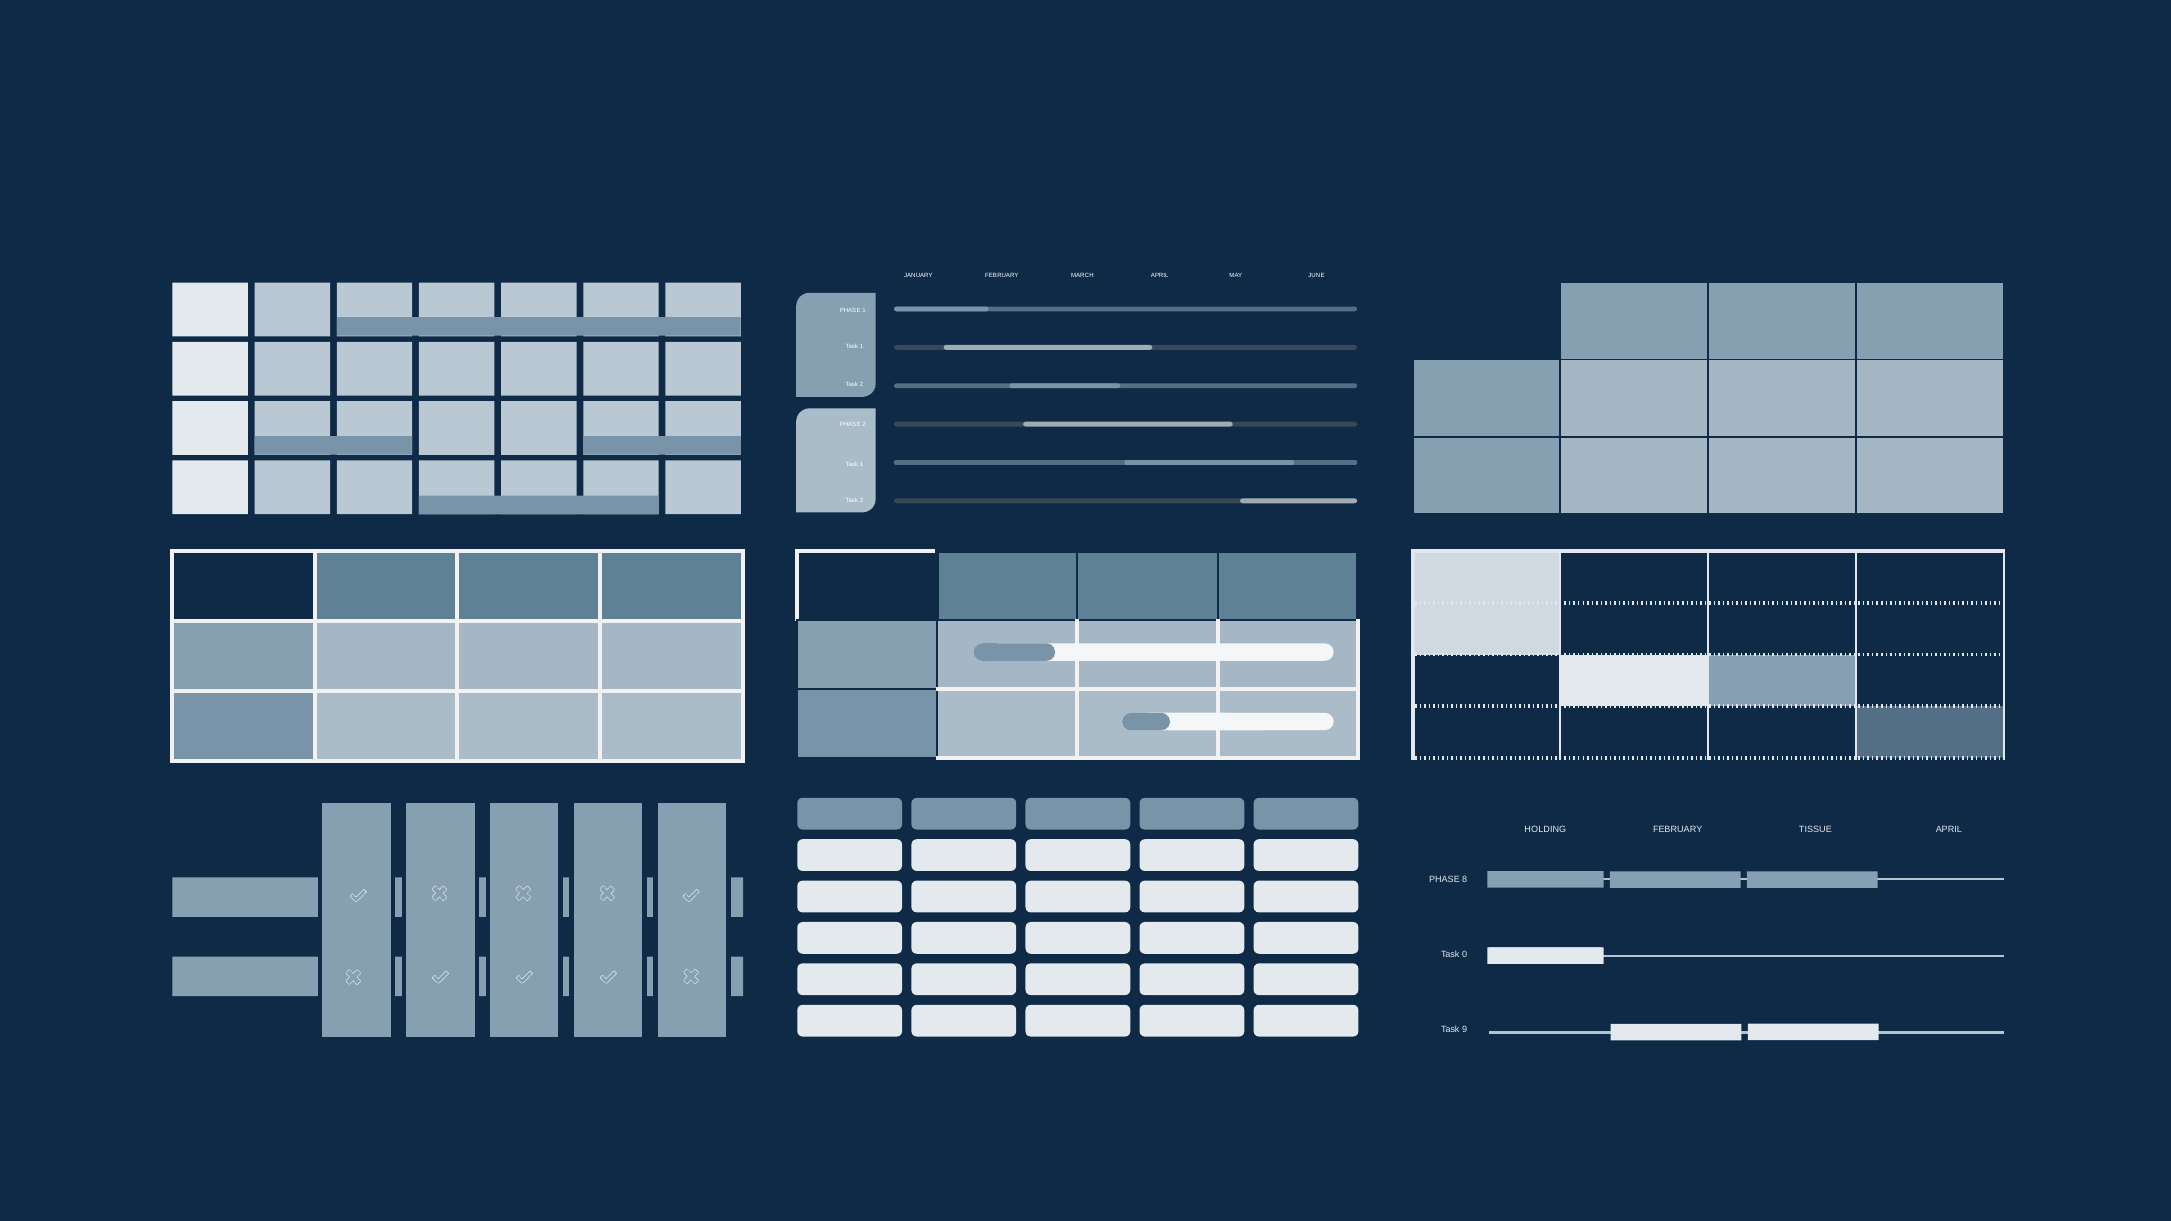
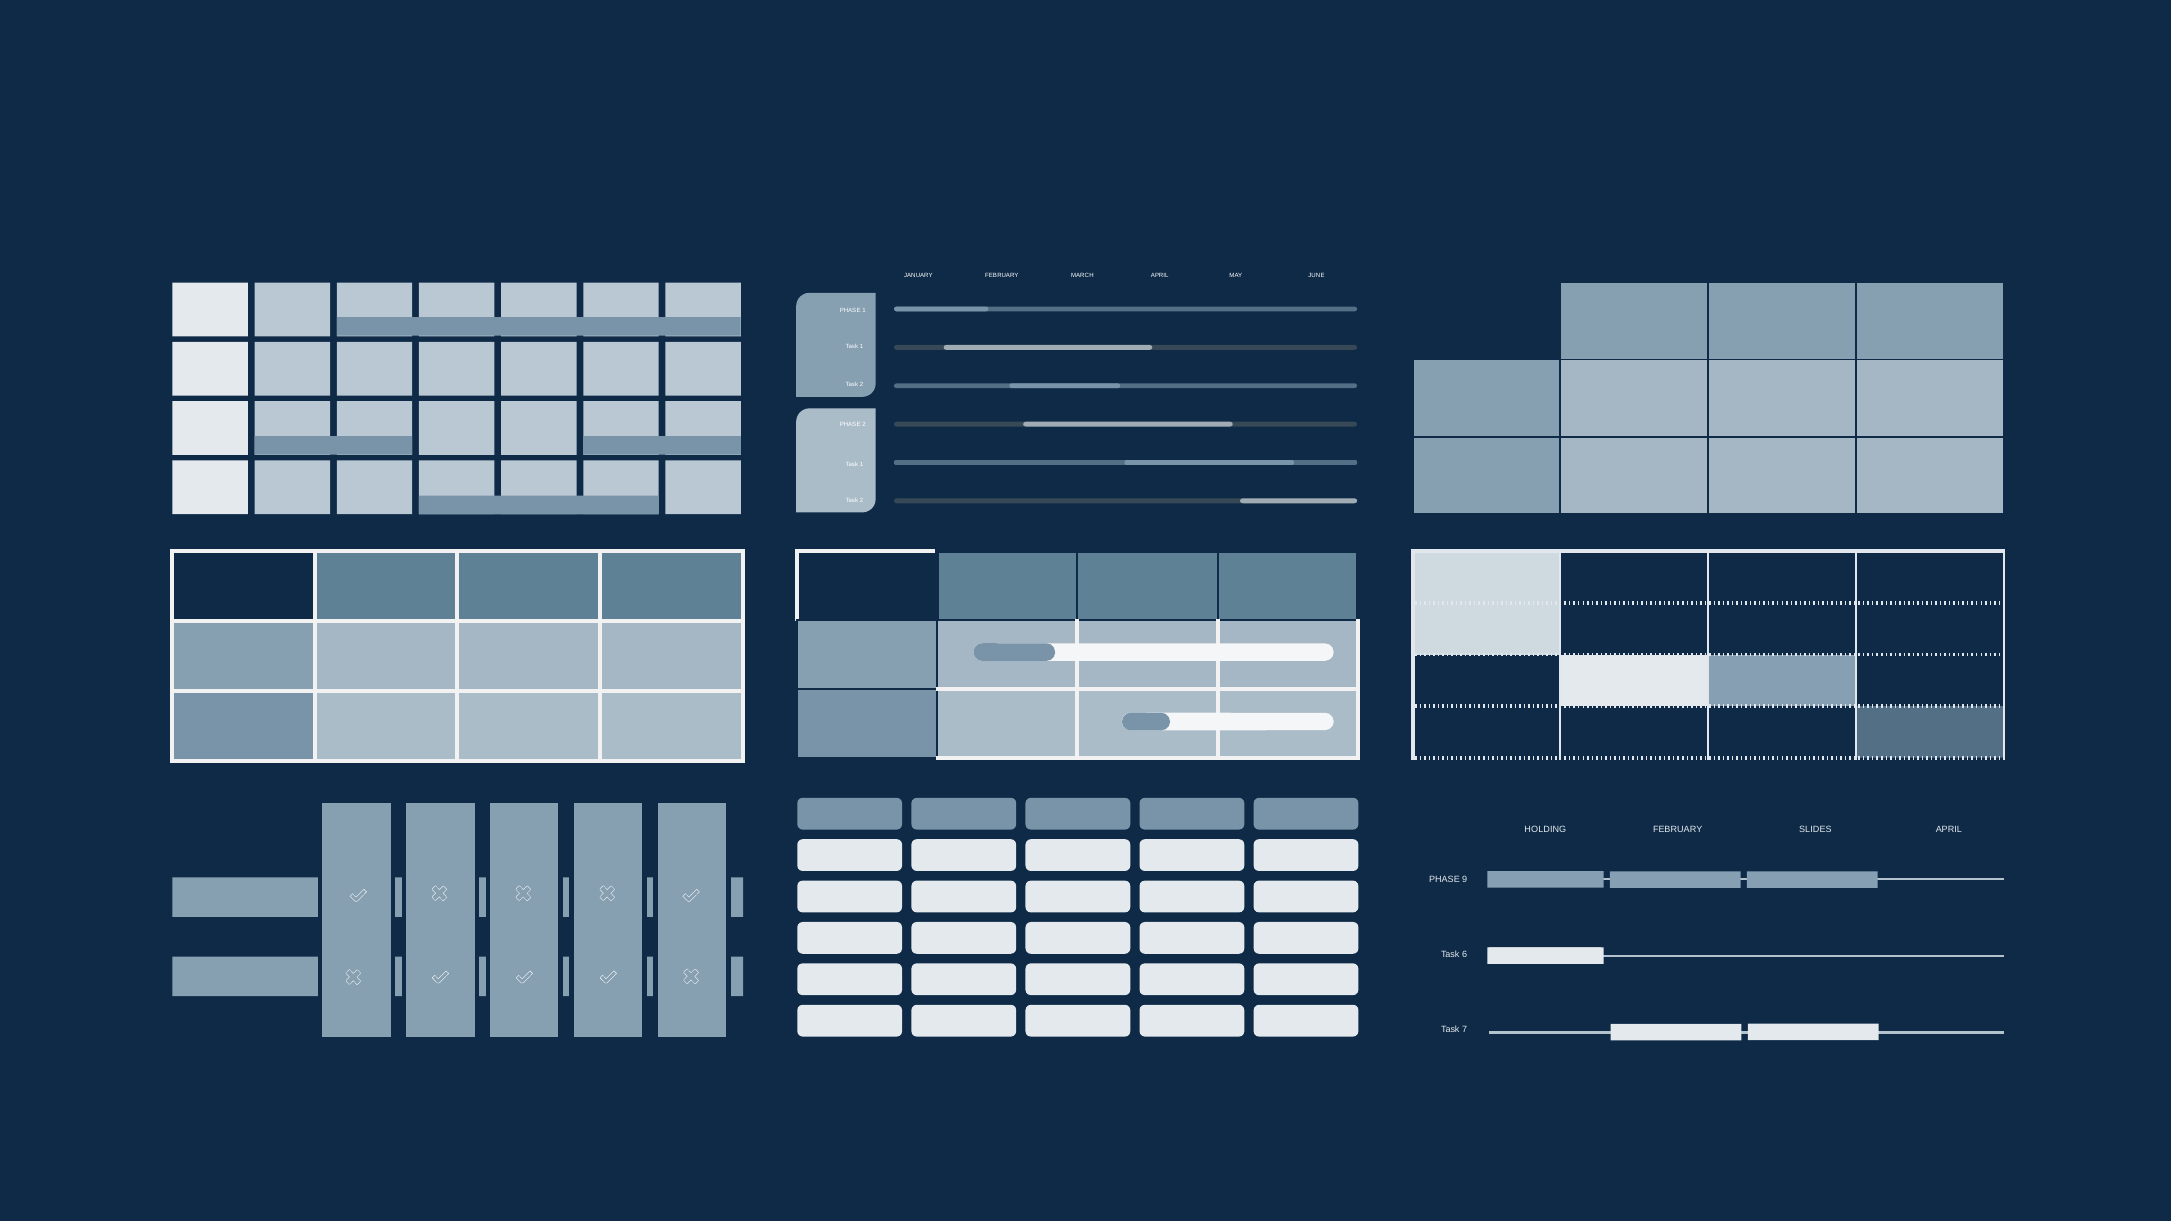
TISSUE: TISSUE -> SLIDES
8: 8 -> 9
0: 0 -> 6
9: 9 -> 7
